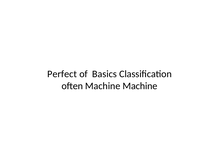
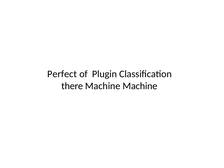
Basics: Basics -> Plugin
often: often -> there
